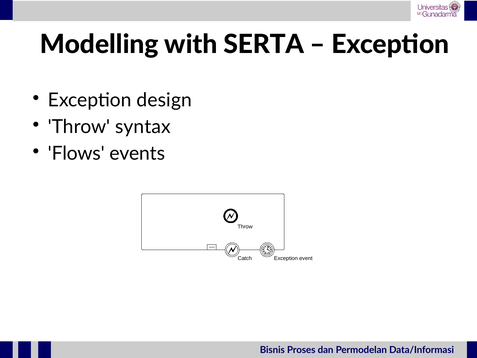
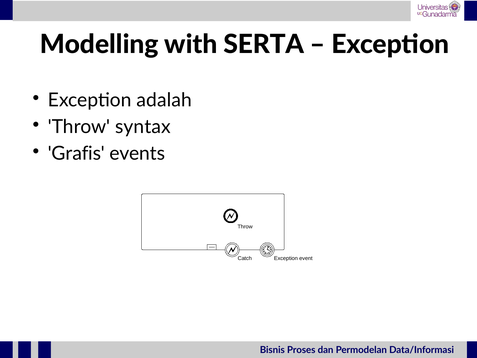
design: design -> adalah
Flows: Flows -> Grafis
